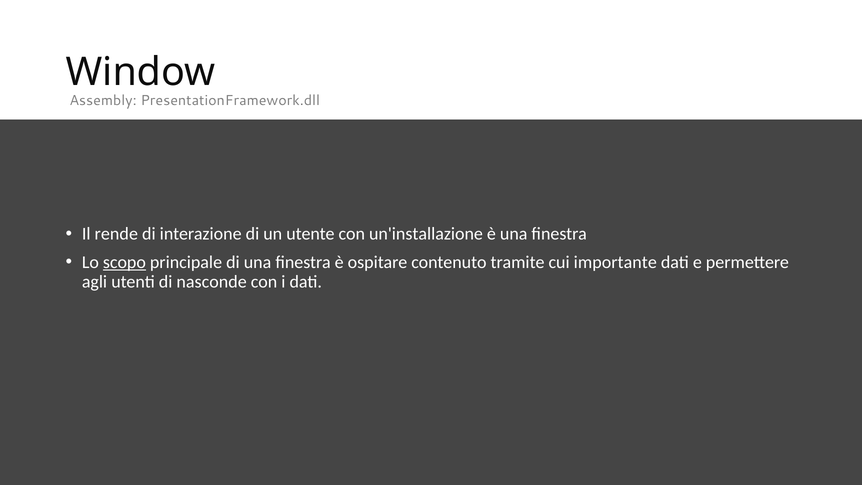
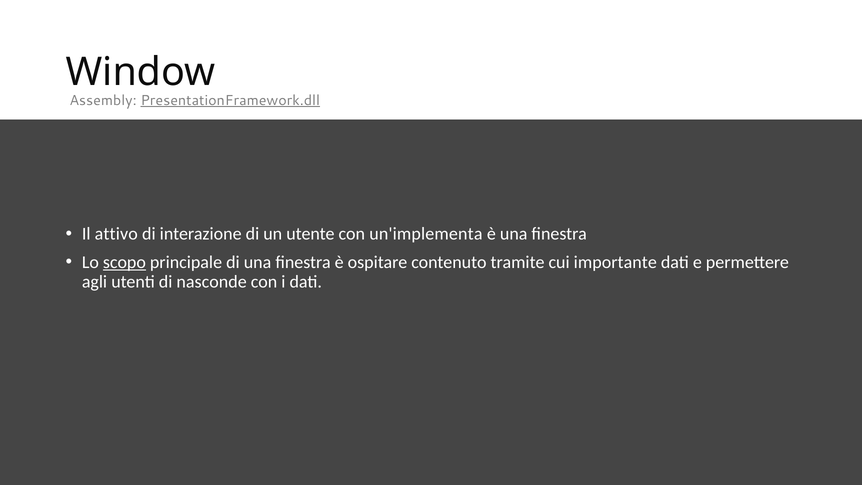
PresentationFramework.dll underline: none -> present
rende: rende -> attivo
un'installazione: un'installazione -> un'implementa
